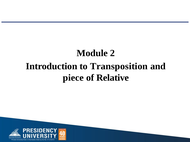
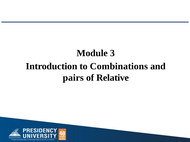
2: 2 -> 3
Transposition: Transposition -> Combinations
piece: piece -> pairs
